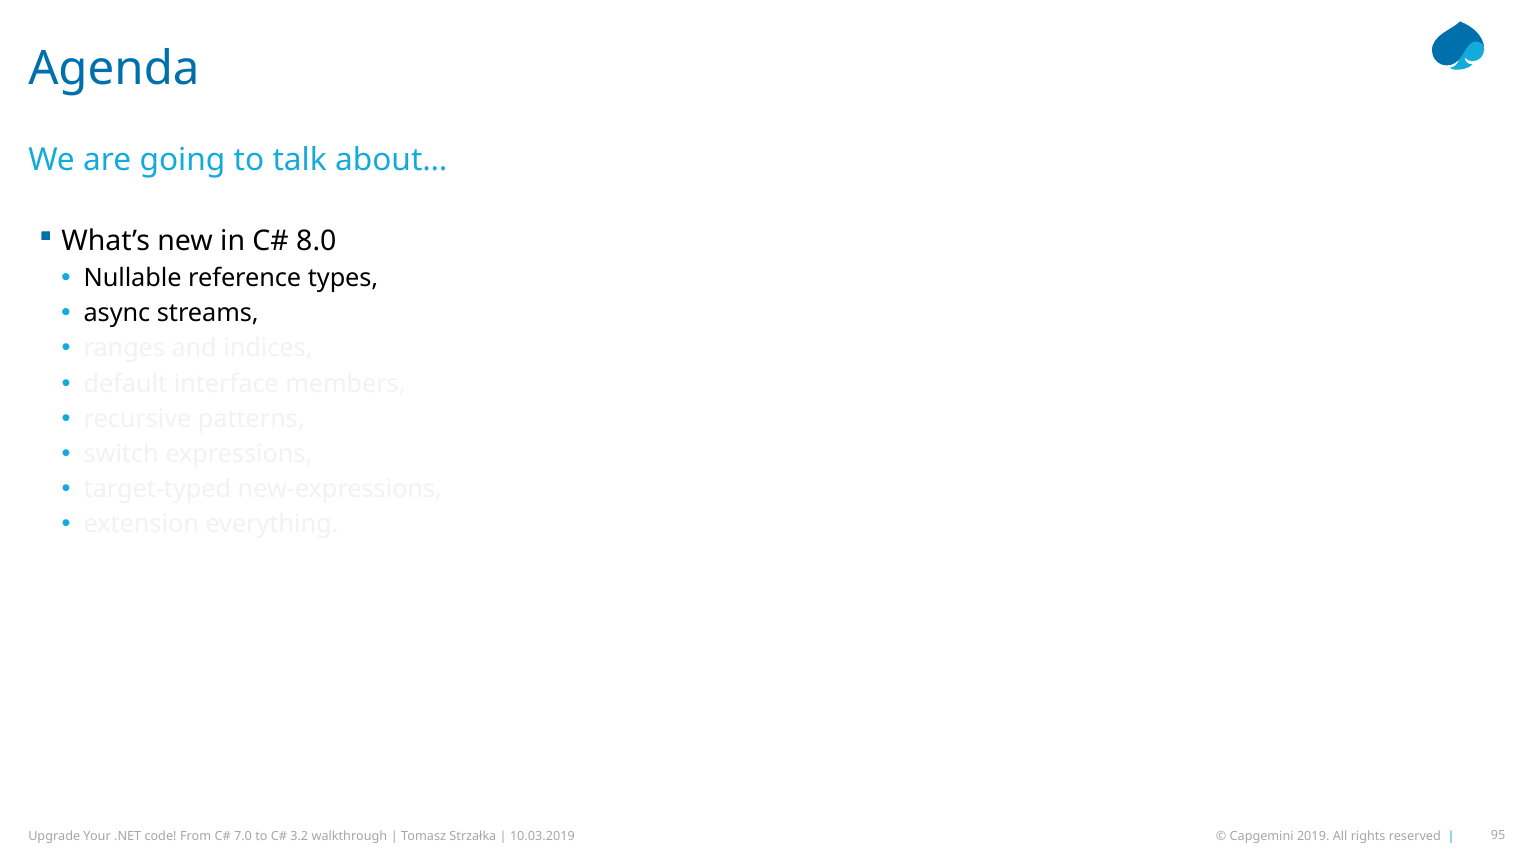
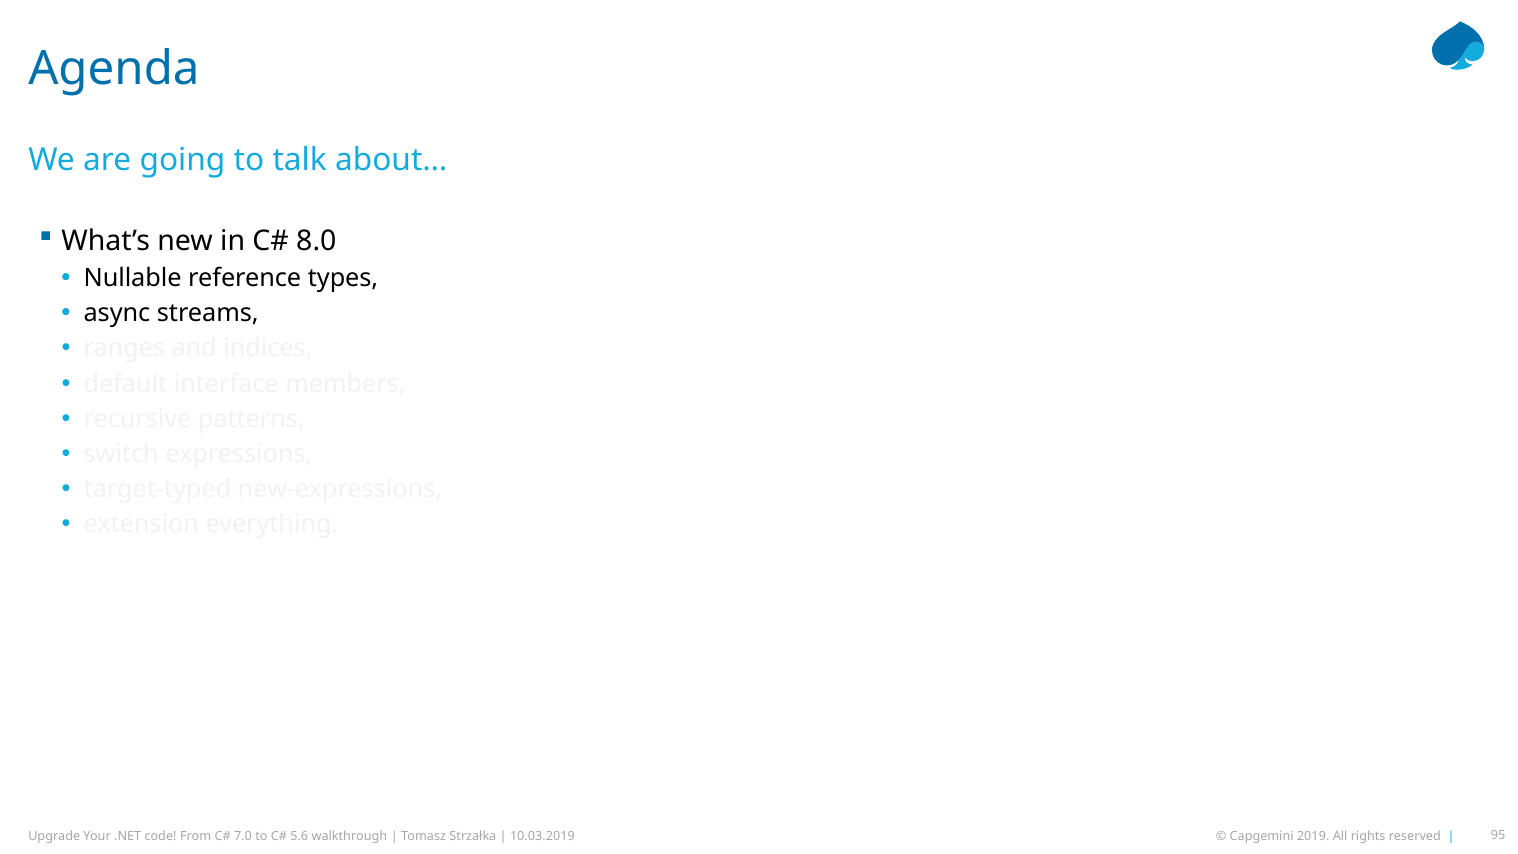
3.2: 3.2 -> 5.6
